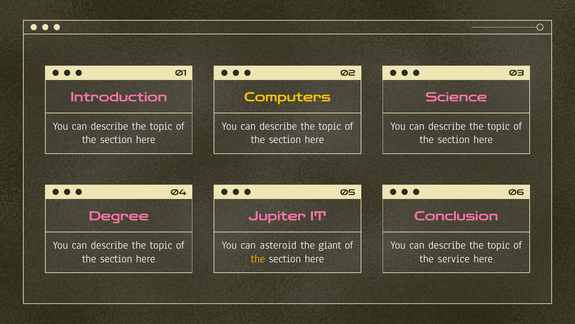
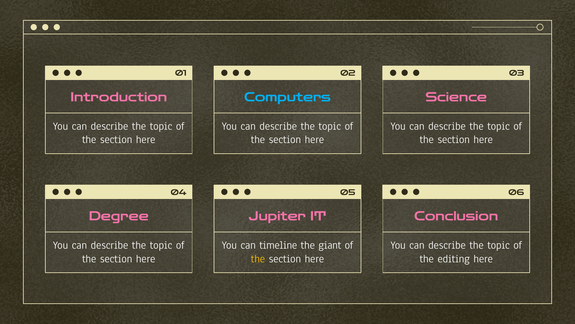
Computers colour: yellow -> light blue
asteroid: asteroid -> timeline
service: service -> editing
